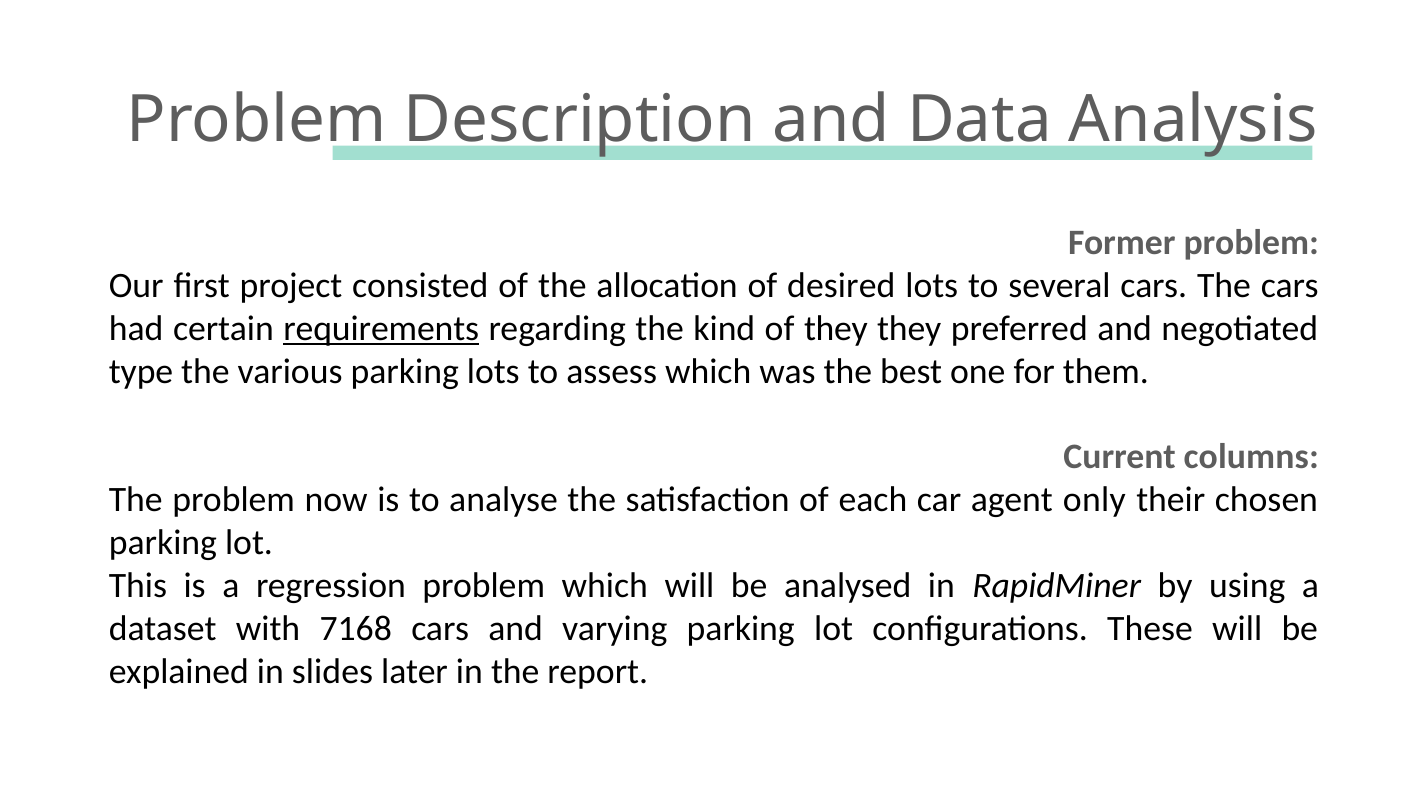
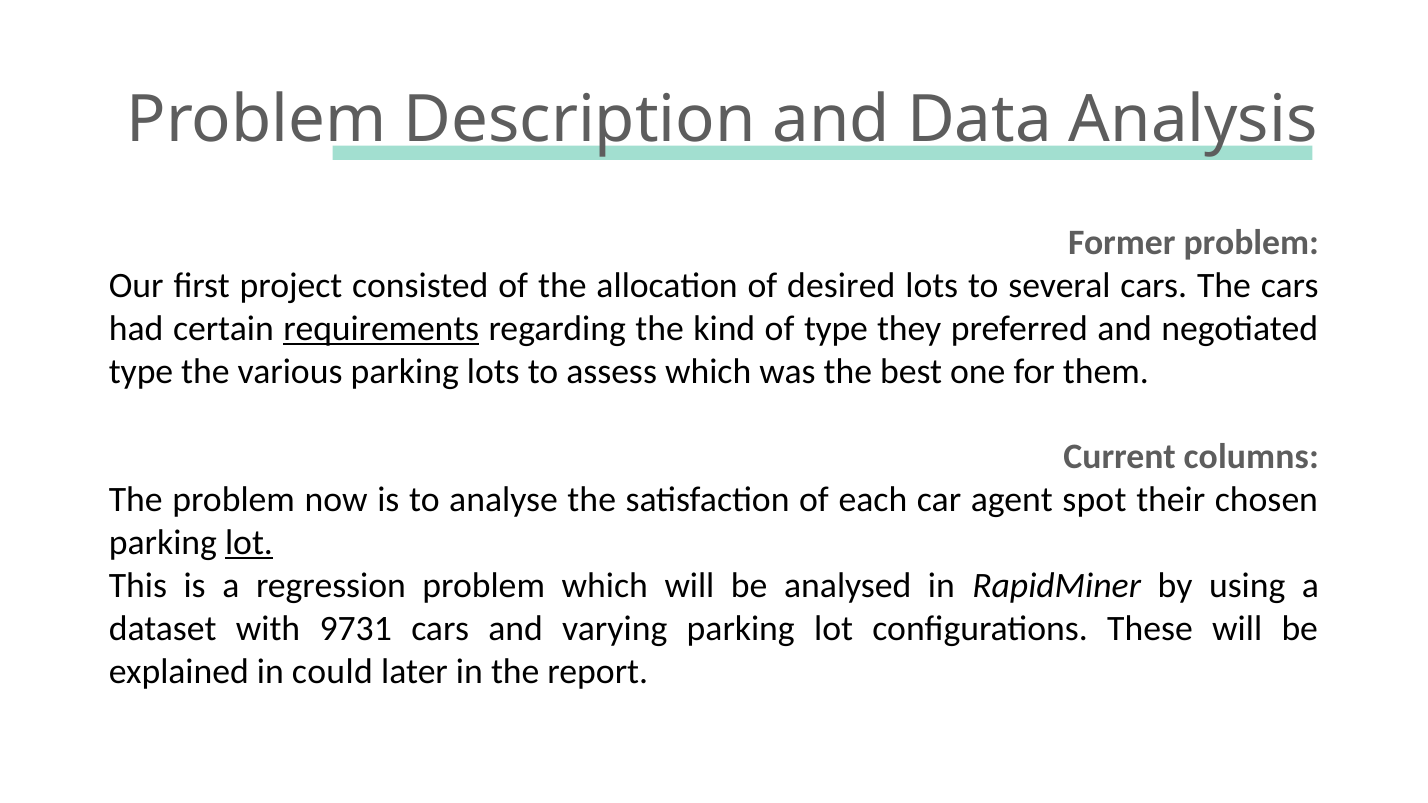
of they: they -> type
only: only -> spot
lot at (249, 543) underline: none -> present
7168: 7168 -> 9731
slides: slides -> could
